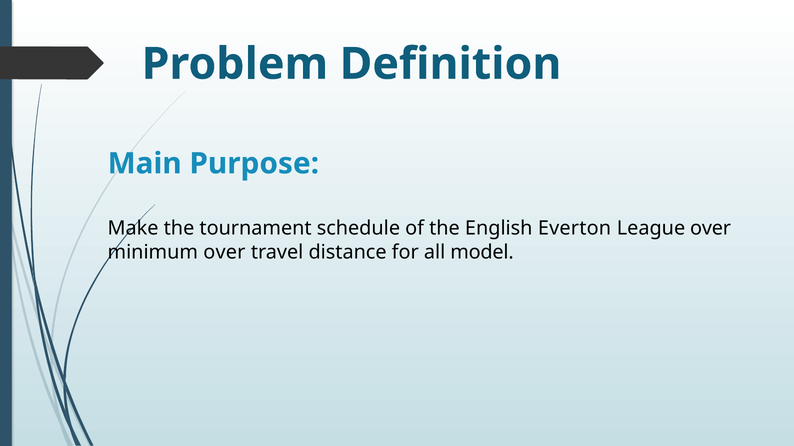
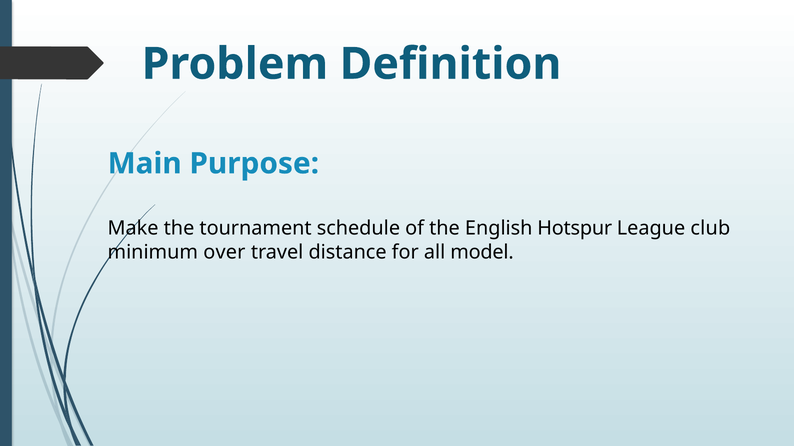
Everton: Everton -> Hotspur
League over: over -> club
